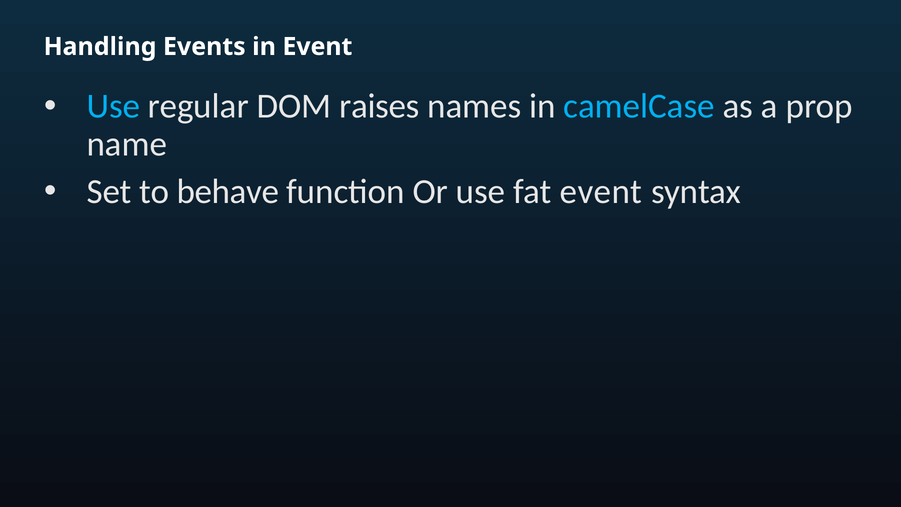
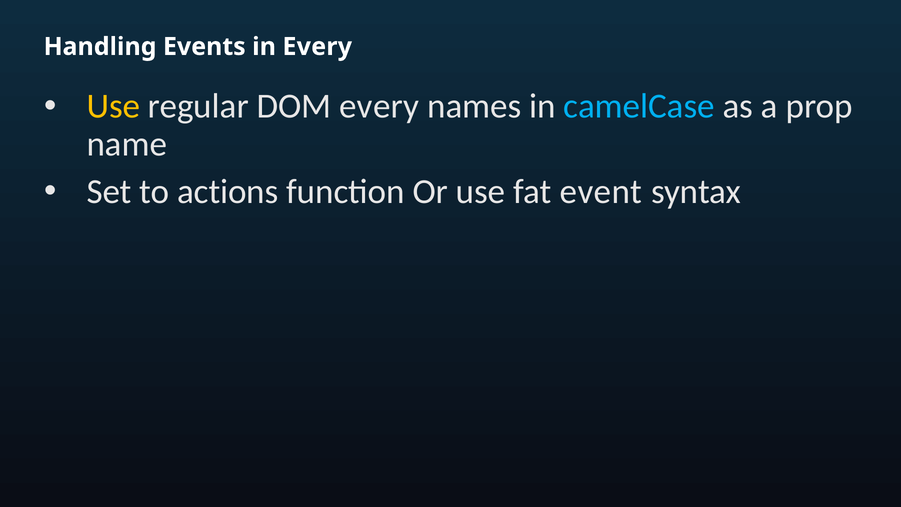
in Event: Event -> Every
Use at (113, 106) colour: light blue -> yellow
DOM raises: raises -> every
behave: behave -> actions
